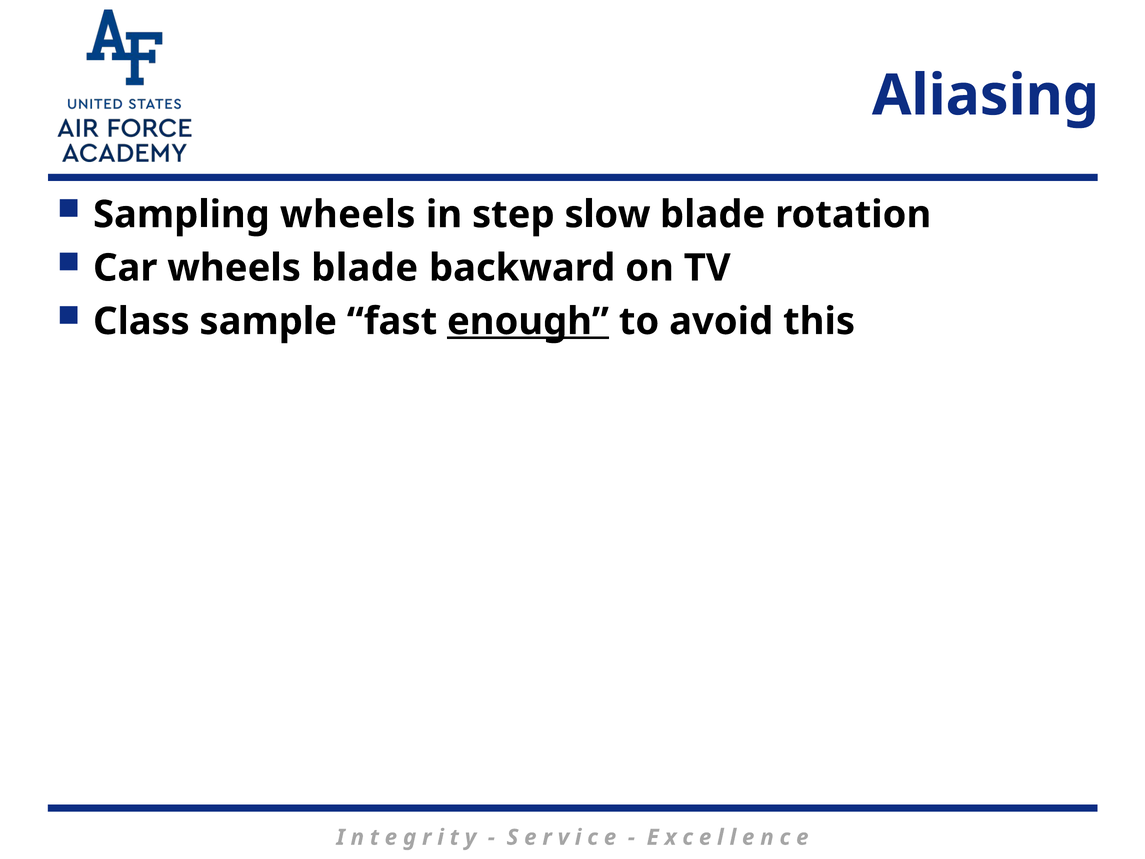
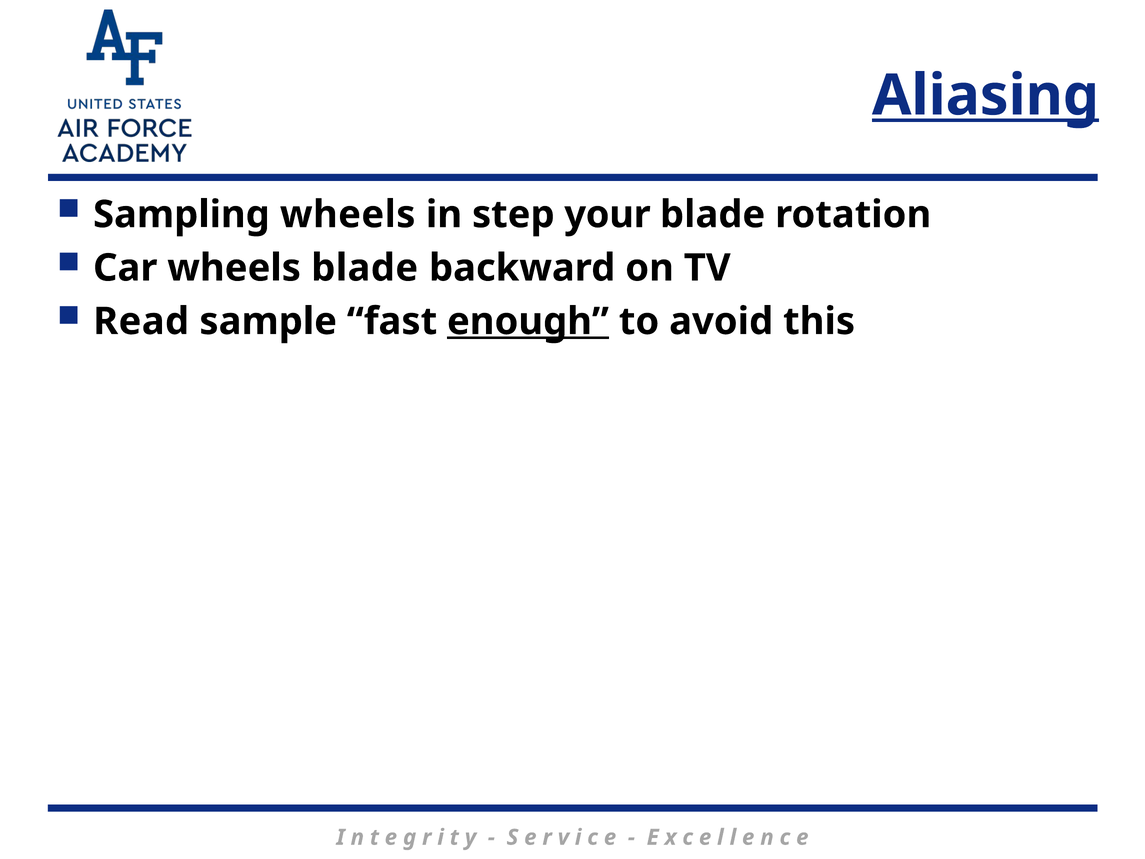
Aliasing underline: none -> present
slow: slow -> your
Class: Class -> Read
